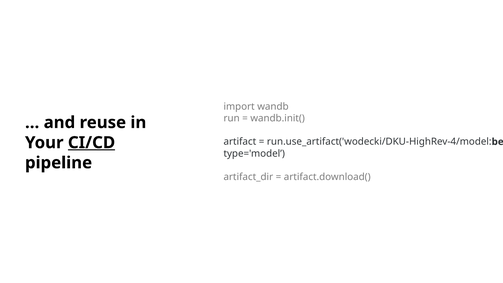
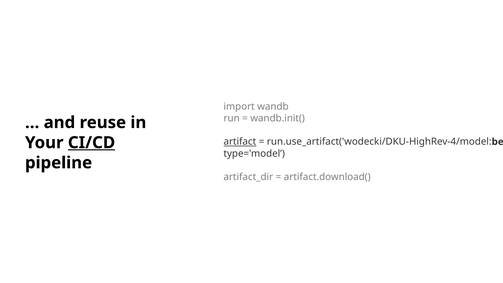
artifact underline: none -> present
